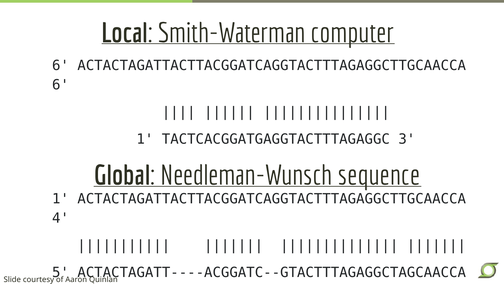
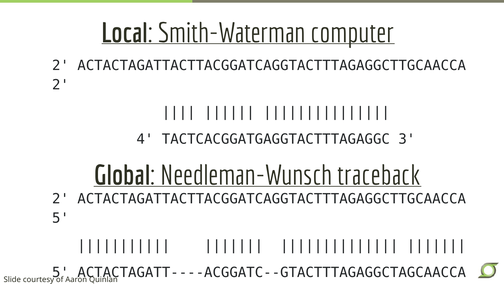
6 at (60, 66): 6 -> 2
6 at (60, 85): 6 -> 2
1 at (145, 139): 1 -> 4
sequence: sequence -> traceback
1 at (60, 199): 1 -> 2
4 at (60, 218): 4 -> 5
